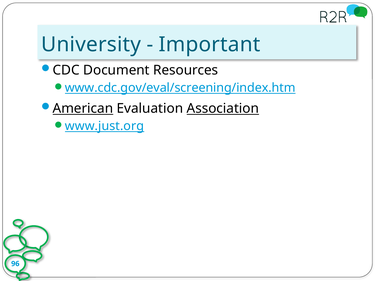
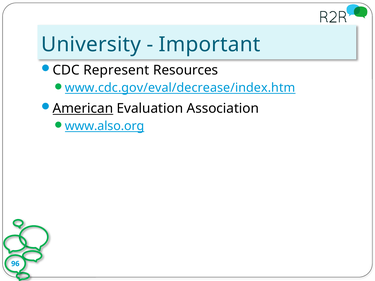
Document: Document -> Represent
www.cdc.gov/eval/screening/index.htm: www.cdc.gov/eval/screening/index.htm -> www.cdc.gov/eval/decrease/index.htm
Association underline: present -> none
www.just.org: www.just.org -> www.also.org
